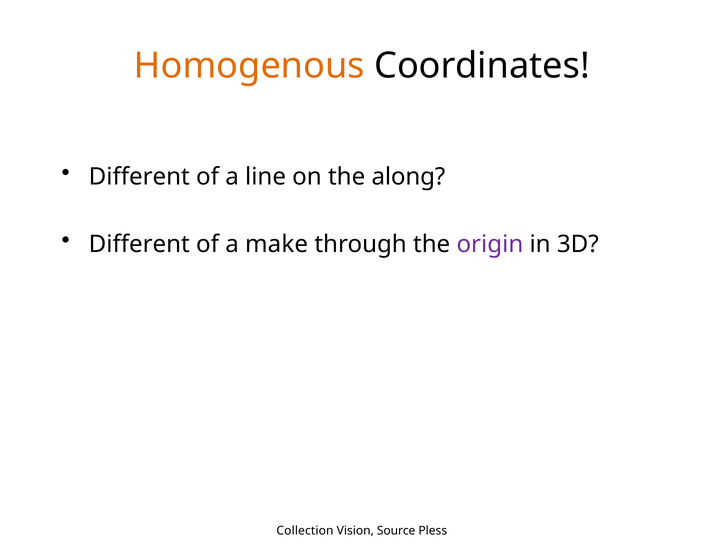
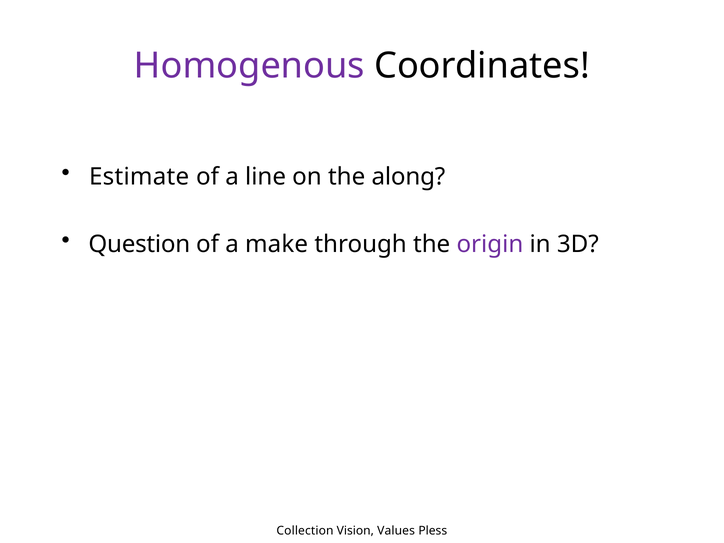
Homogenous colour: orange -> purple
Different at (139, 177): Different -> Estimate
Different at (139, 244): Different -> Question
Source: Source -> Values
